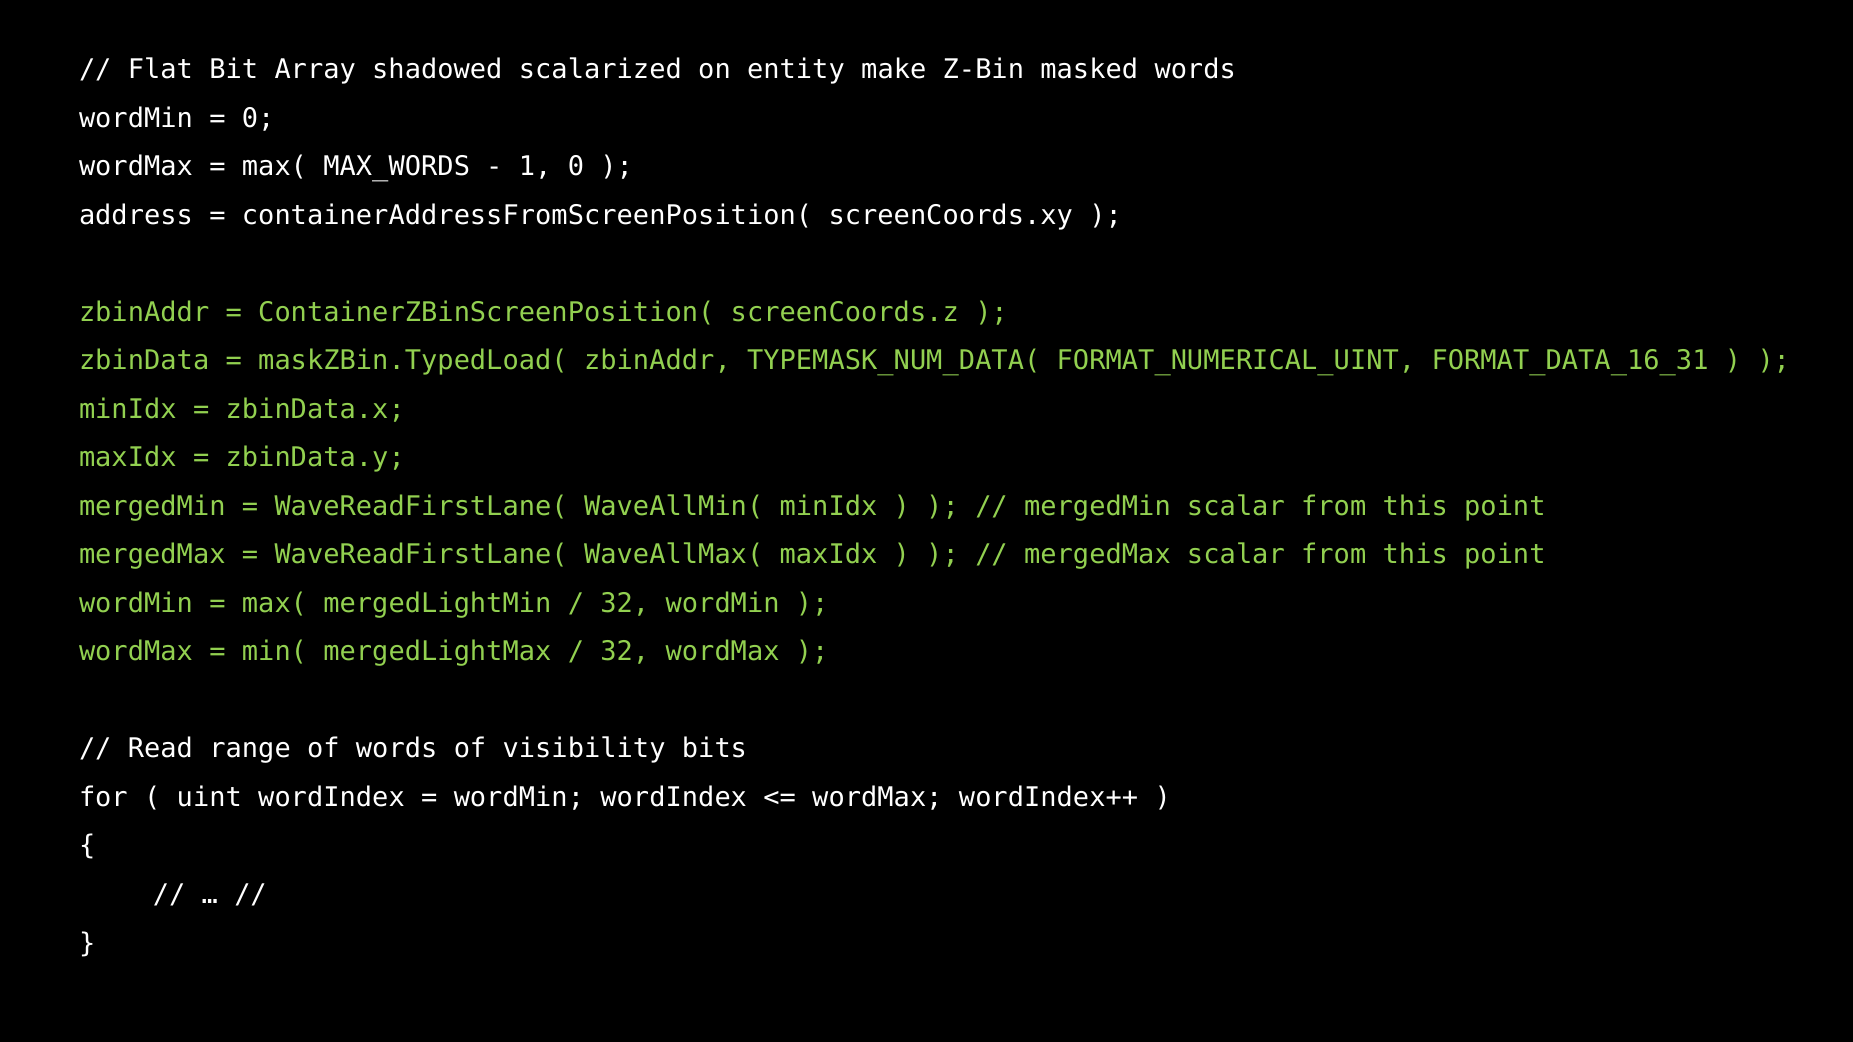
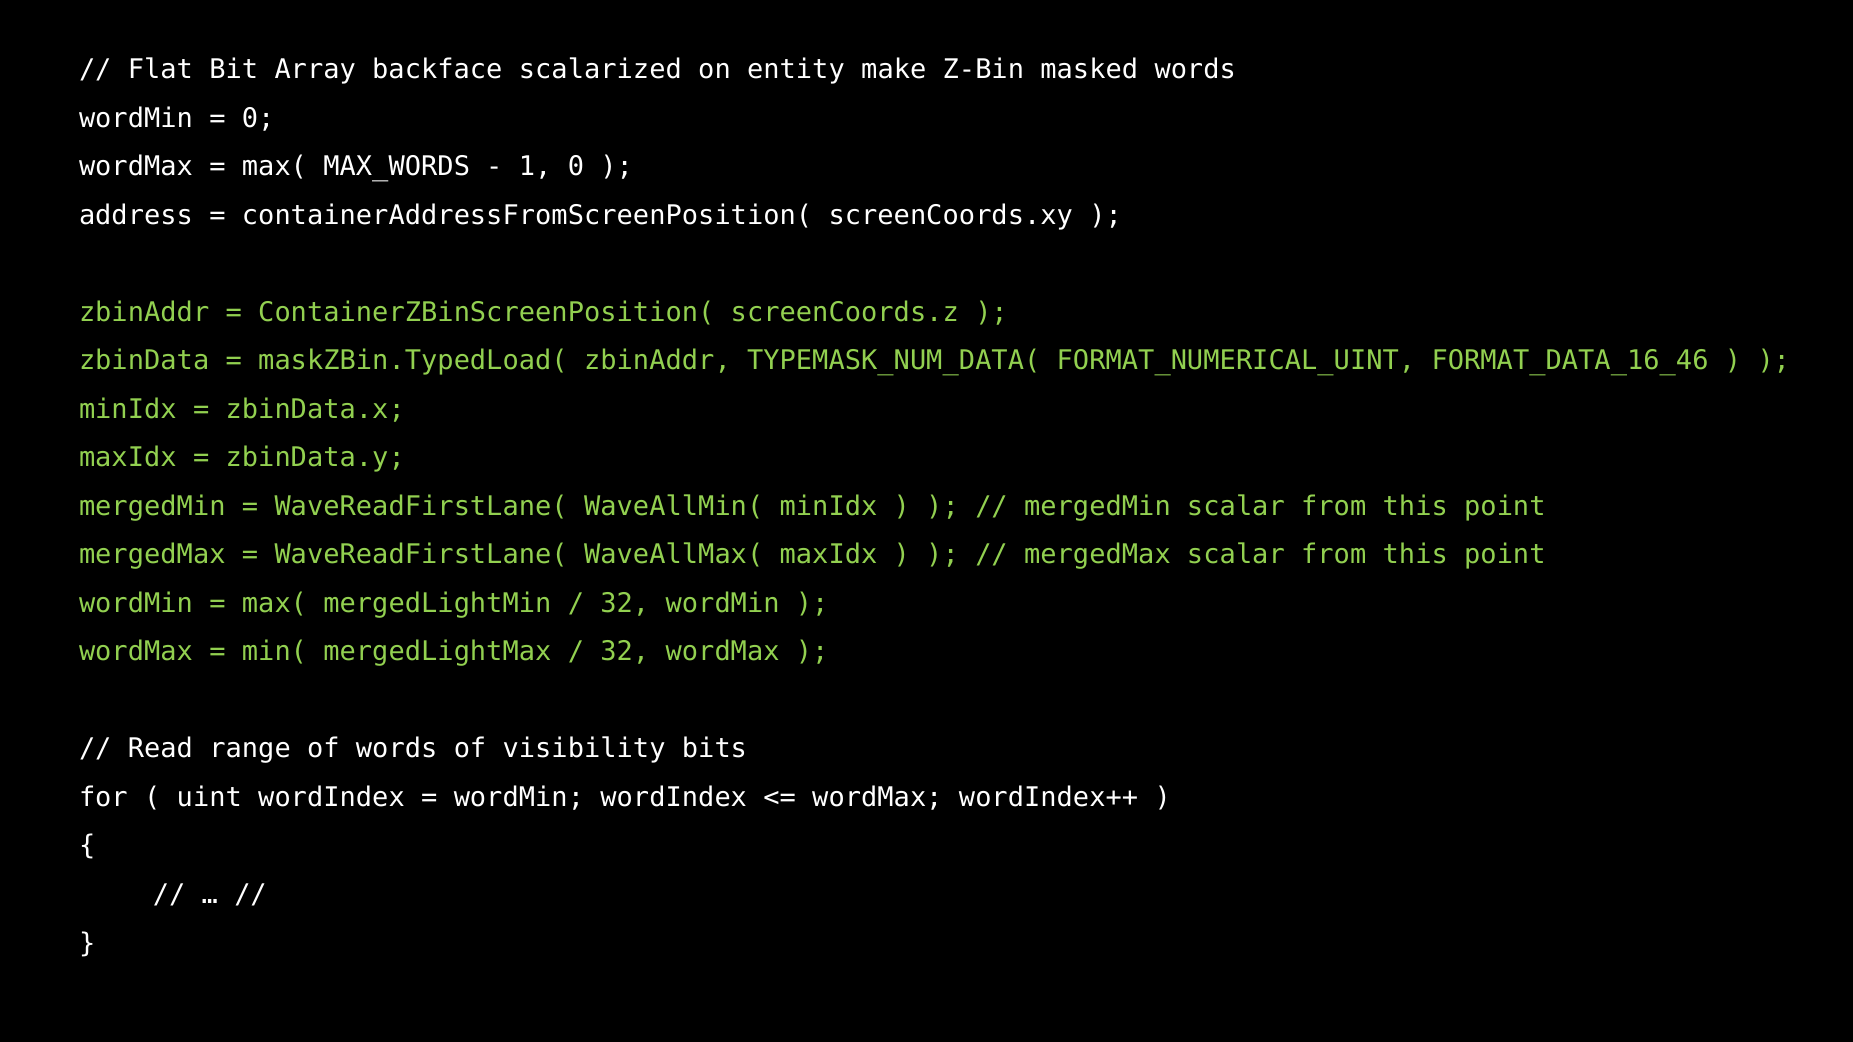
shadowed: shadowed -> backface
FORMAT_DATA_16_31: FORMAT_DATA_16_31 -> FORMAT_DATA_16_46
